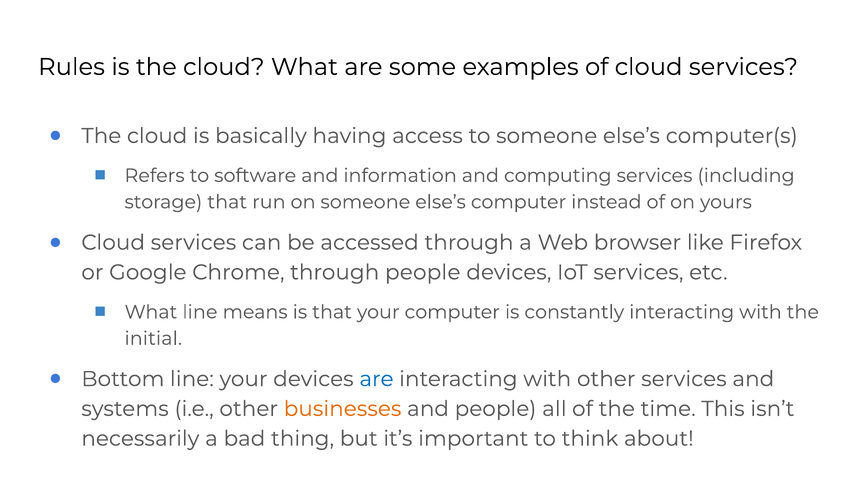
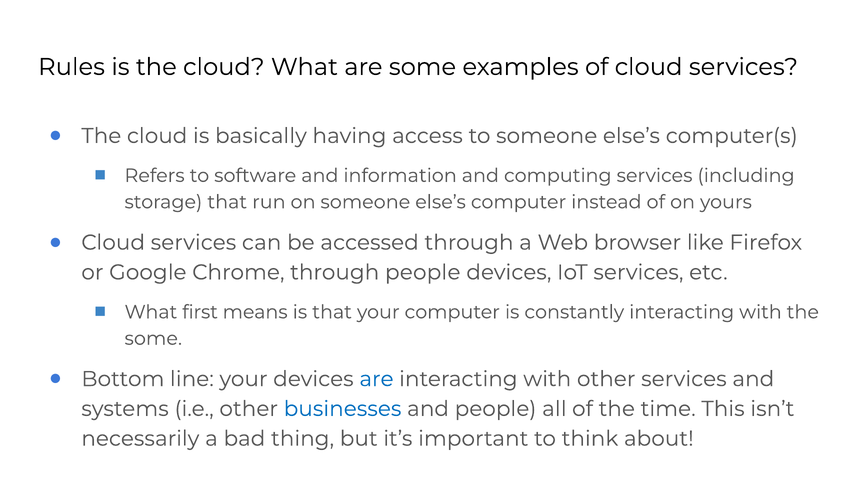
What line: line -> first
initial at (153, 338): initial -> some
businesses colour: orange -> blue
